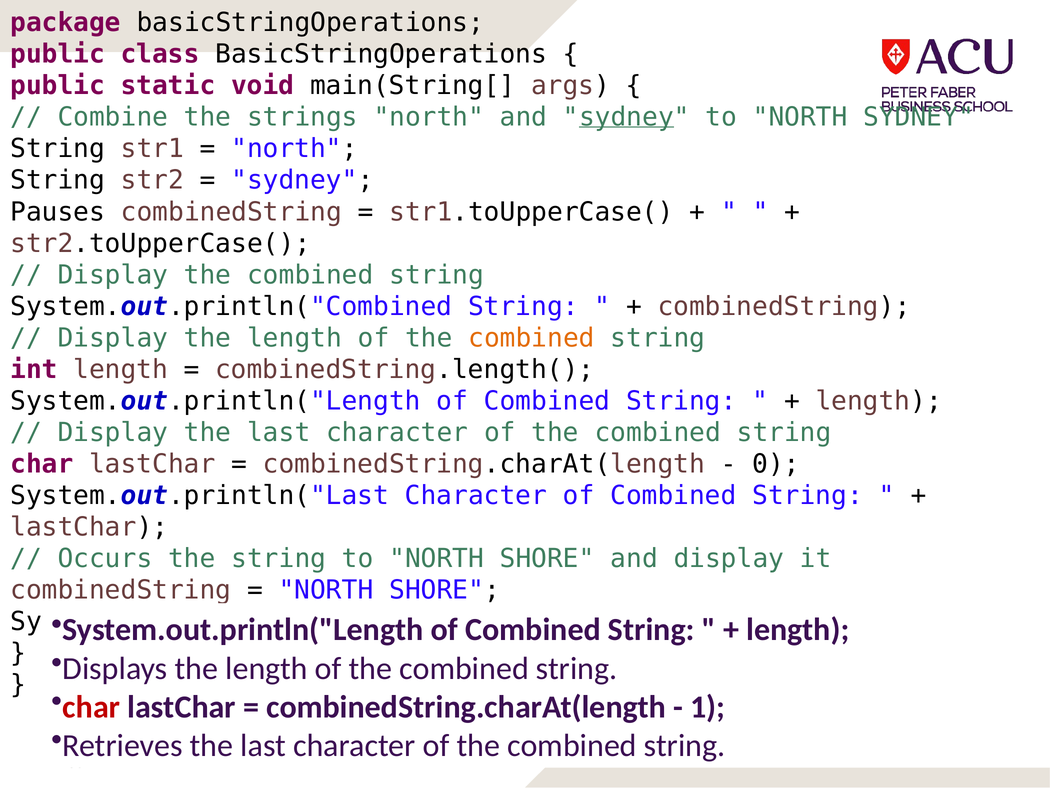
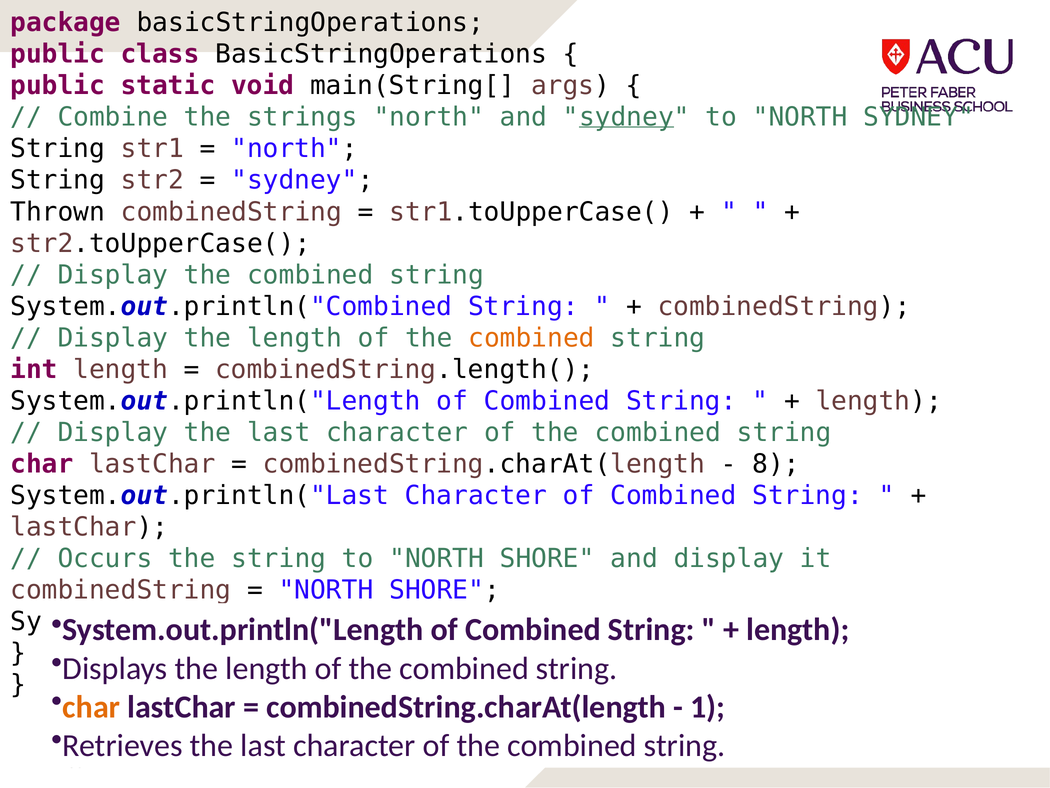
Pauses: Pauses -> Thrown
0: 0 -> 8
char at (91, 706) colour: red -> orange
